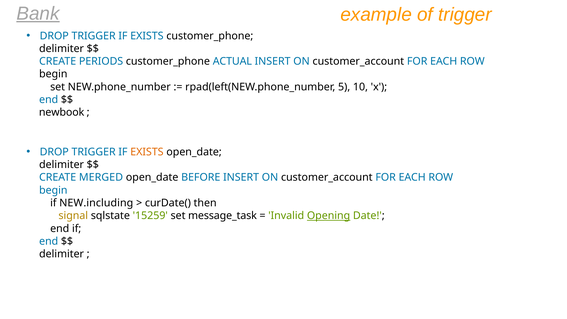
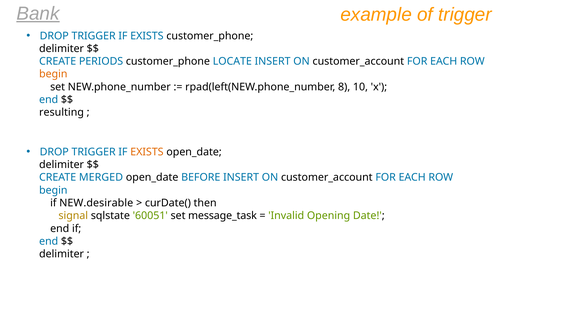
ACTUAL: ACTUAL -> LOCATE
begin at (53, 74) colour: black -> orange
5: 5 -> 8
newbook: newbook -> resulting
NEW.including: NEW.including -> NEW.desirable
15259: 15259 -> 60051
Opening underline: present -> none
